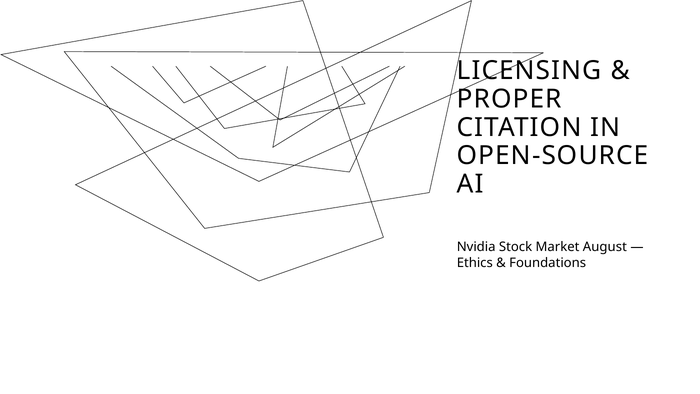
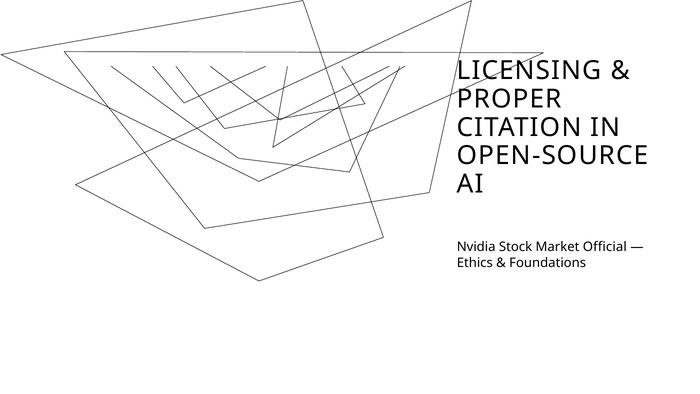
August: August -> Official
